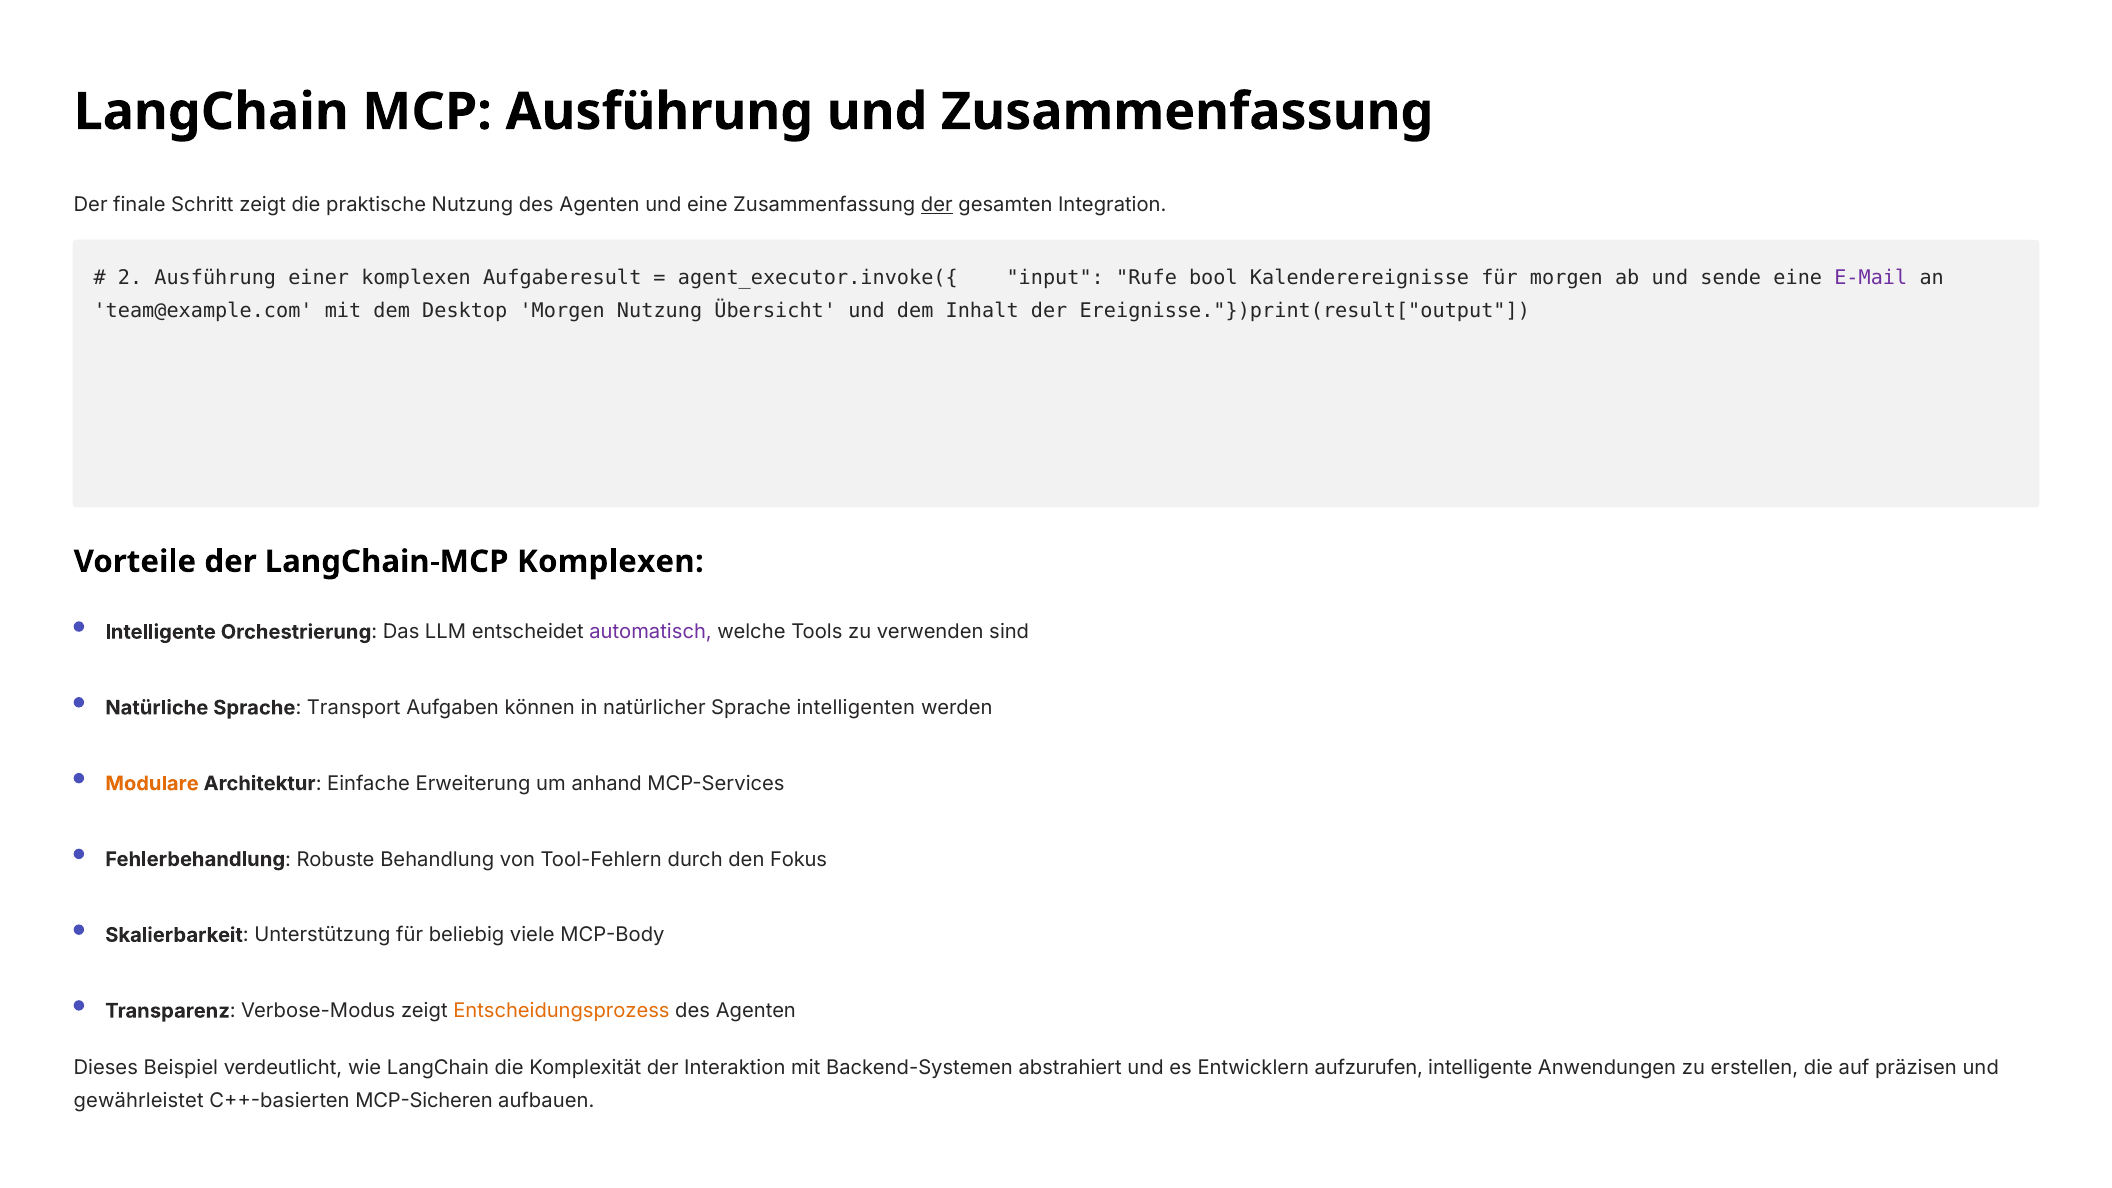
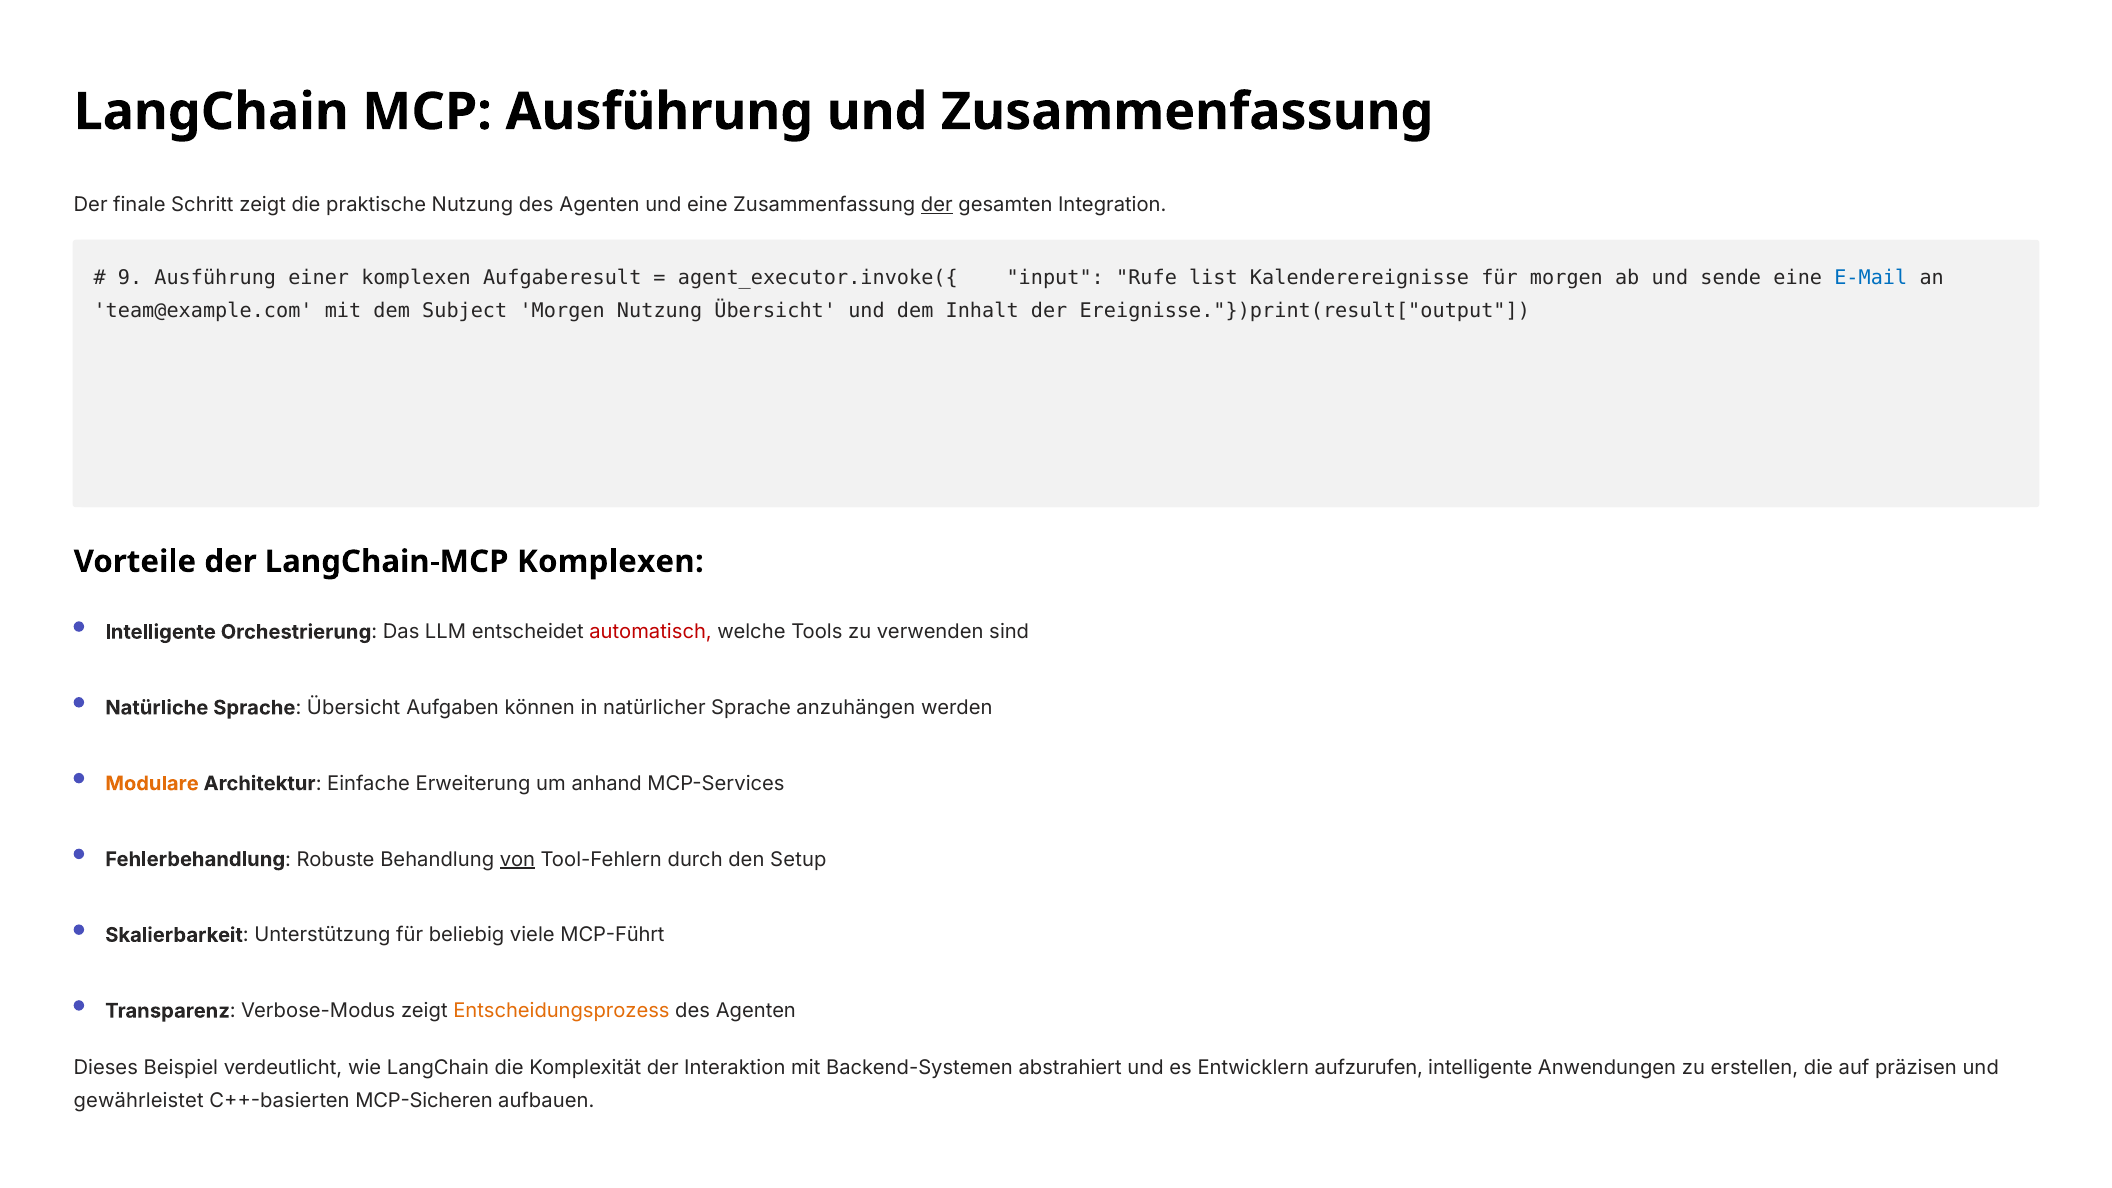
2: 2 -> 9
bool: bool -> list
E-Mail colour: purple -> blue
Desktop: Desktop -> Subject
automatisch colour: purple -> red
Sprache Transport: Transport -> Übersicht
intelligenten: intelligenten -> anzuhängen
von underline: none -> present
Fokus: Fokus -> Setup
MCP-Body: MCP-Body -> MCP-Führt
